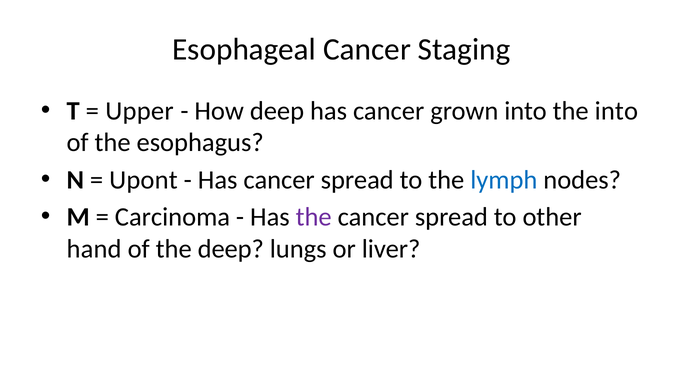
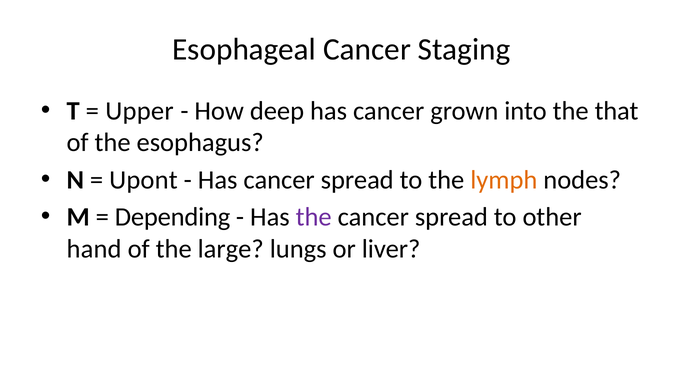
the into: into -> that
lymph colour: blue -> orange
Carcinoma: Carcinoma -> Depending
the deep: deep -> large
